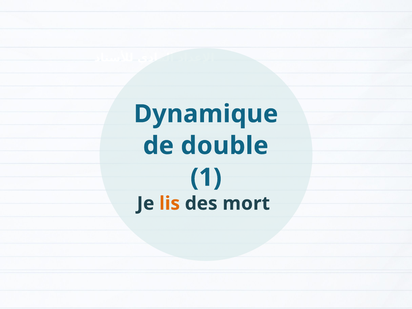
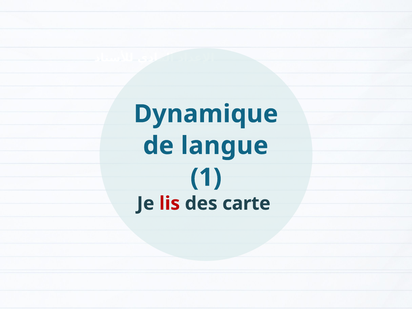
double: double -> langue
lis colour: orange -> red
mort: mort -> carte
